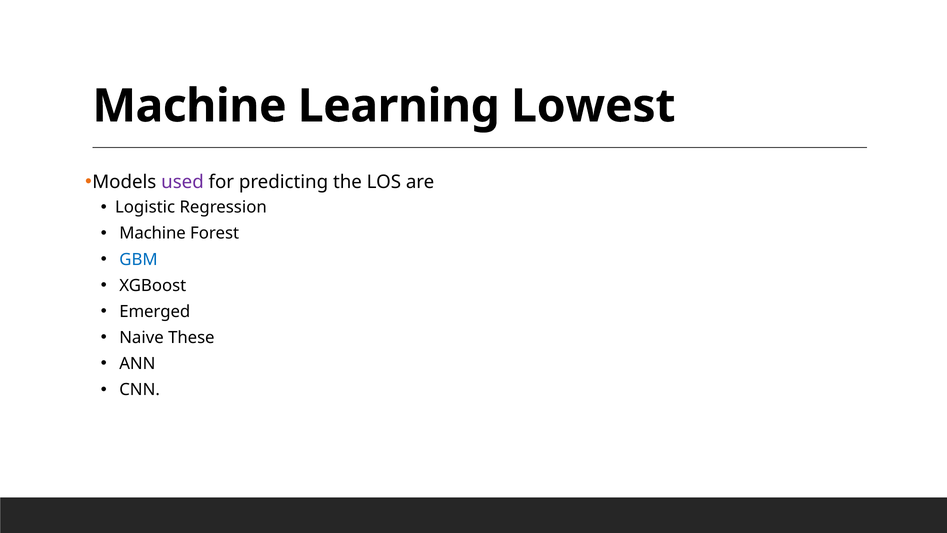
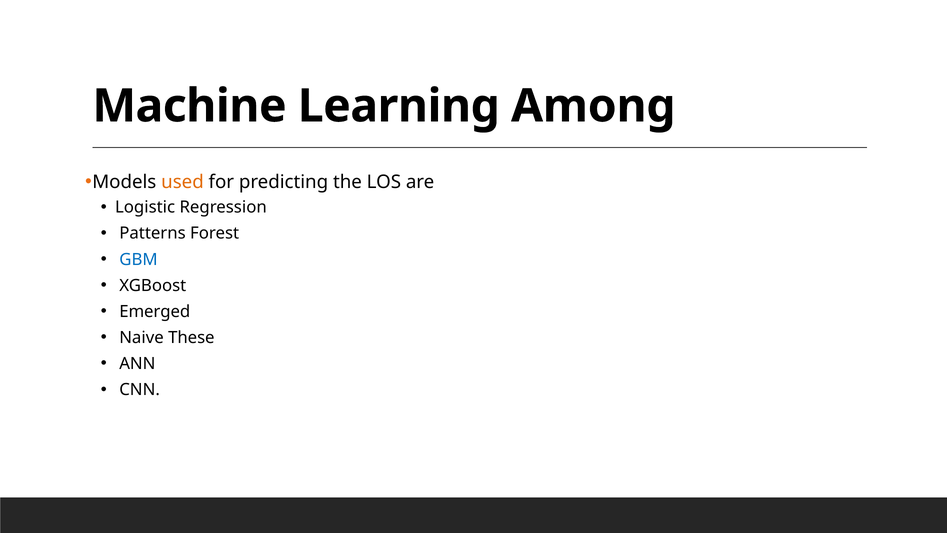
Lowest: Lowest -> Among
used colour: purple -> orange
Machine at (153, 233): Machine -> Patterns
